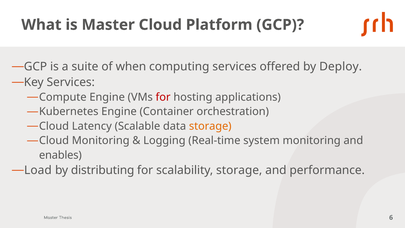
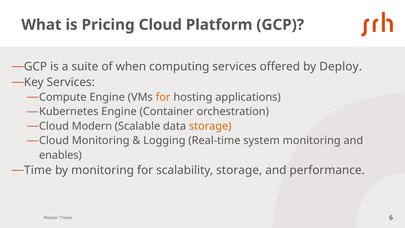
is Master: Master -> Pricing
for at (163, 97) colour: red -> orange
Latency: Latency -> Modern
Load: Load -> Time
by distributing: distributing -> monitoring
